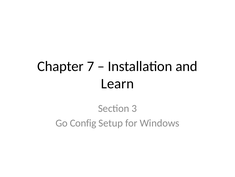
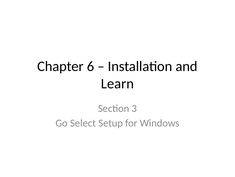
7: 7 -> 6
Config: Config -> Select
